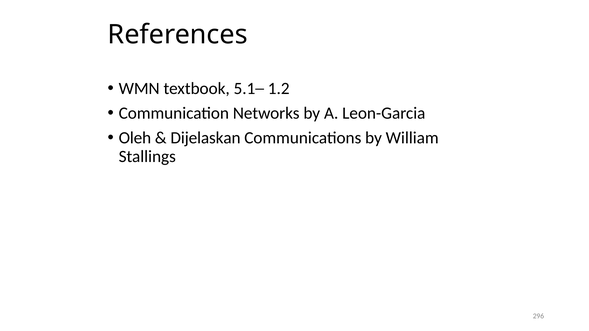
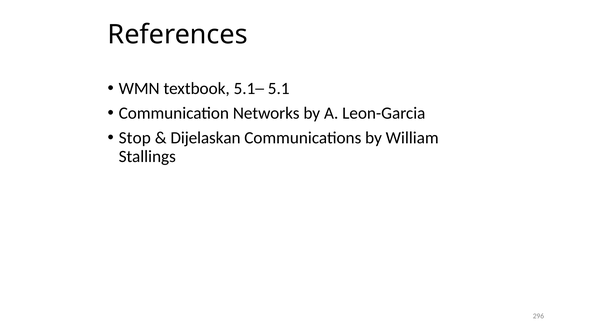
1.2: 1.2 -> 5.1
Oleh: Oleh -> Stop
